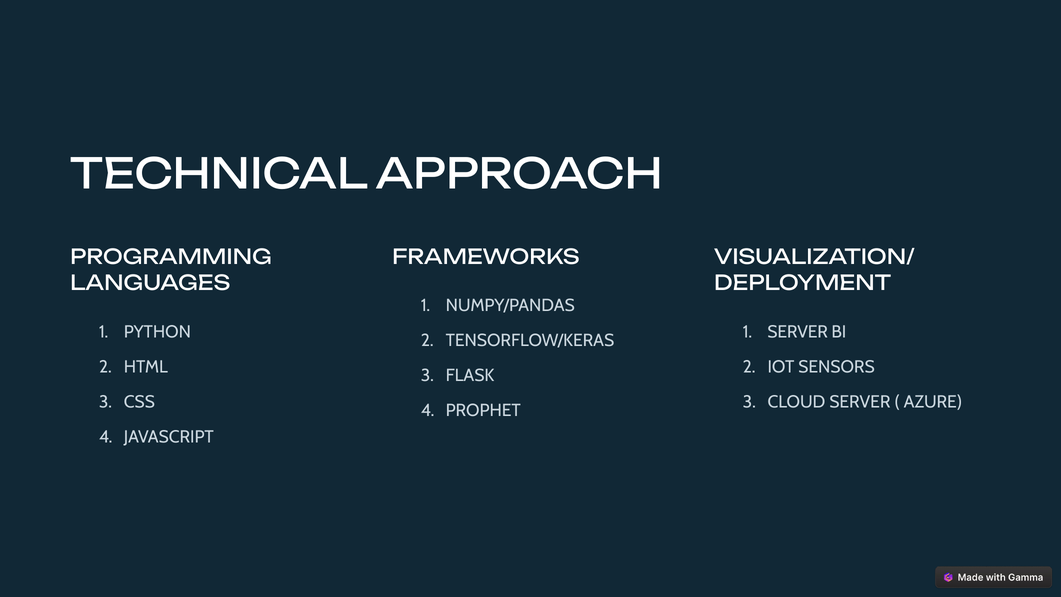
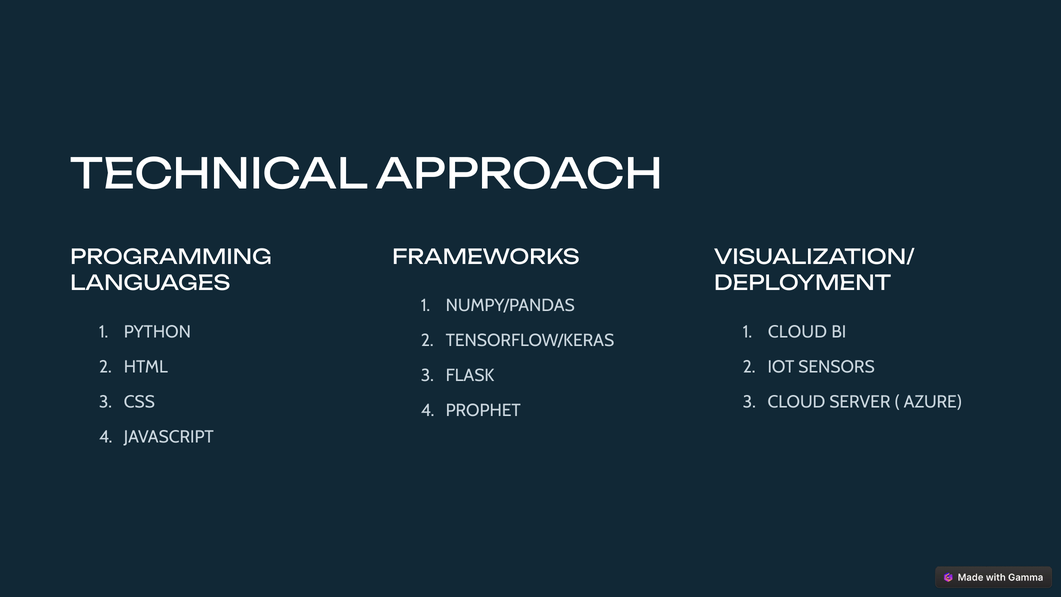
SERVER at (798, 332): SERVER -> CLOUD
